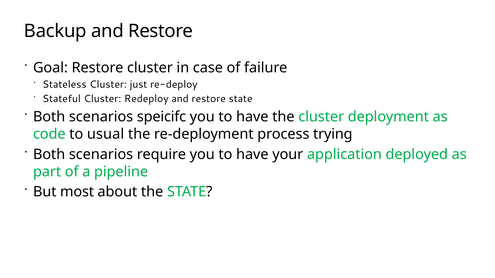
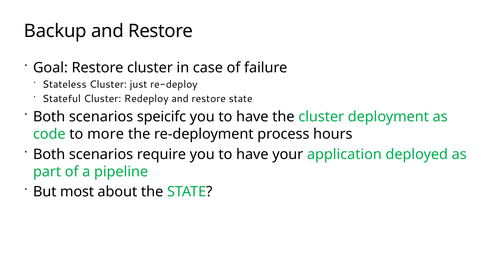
usual: usual -> more
trying: trying -> hours
